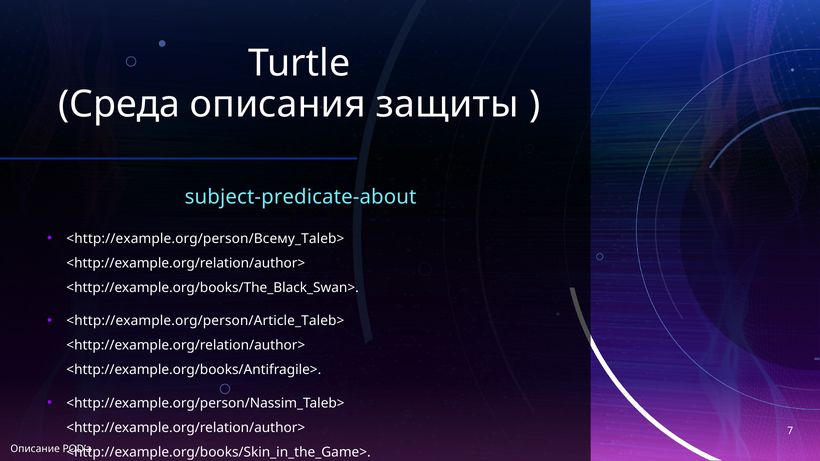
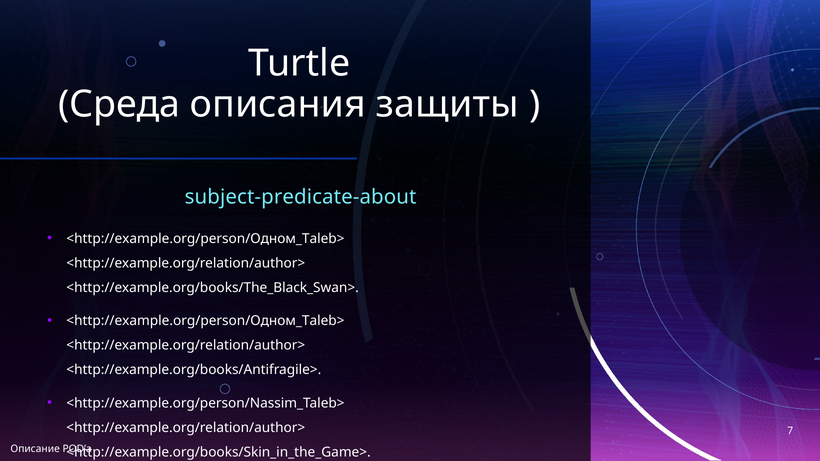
<http://example.org/person/Всему_Taleb> at (205, 239): <http://example.org/person/Всему_Taleb> -> <http://example.org/person/Одном_Taleb>
<http://example.org/person/Article_Taleb> at (205, 321): <http://example.org/person/Article_Taleb> -> <http://example.org/person/Одном_Taleb>
